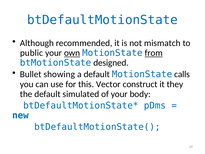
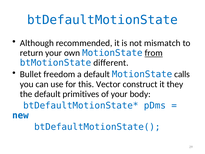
public: public -> return
own underline: present -> none
designed: designed -> different
showing: showing -> freedom
simulated: simulated -> primitives
